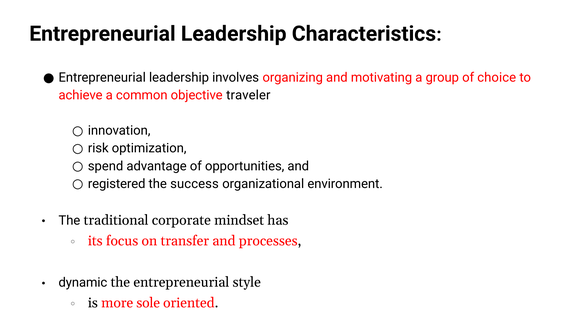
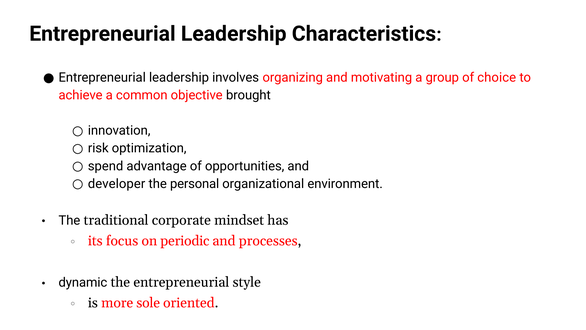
traveler: traveler -> brought
registered: registered -> developer
success: success -> personal
transfer: transfer -> periodic
